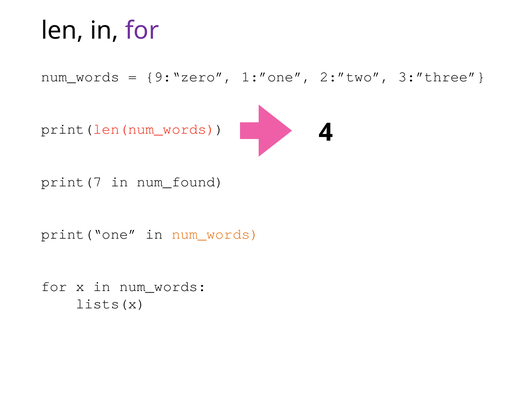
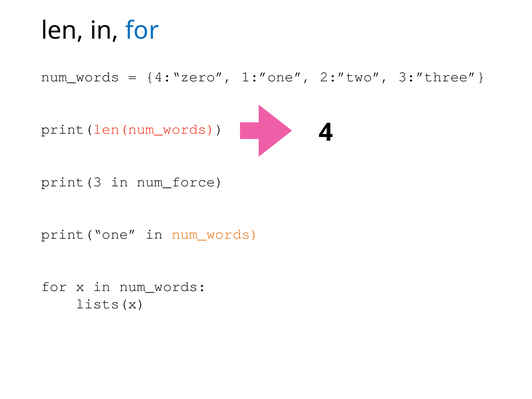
for at (142, 31) colour: purple -> blue
9:“zero: 9:“zero -> 4:“zero
print(7: print(7 -> print(3
num_found: num_found -> num_force
